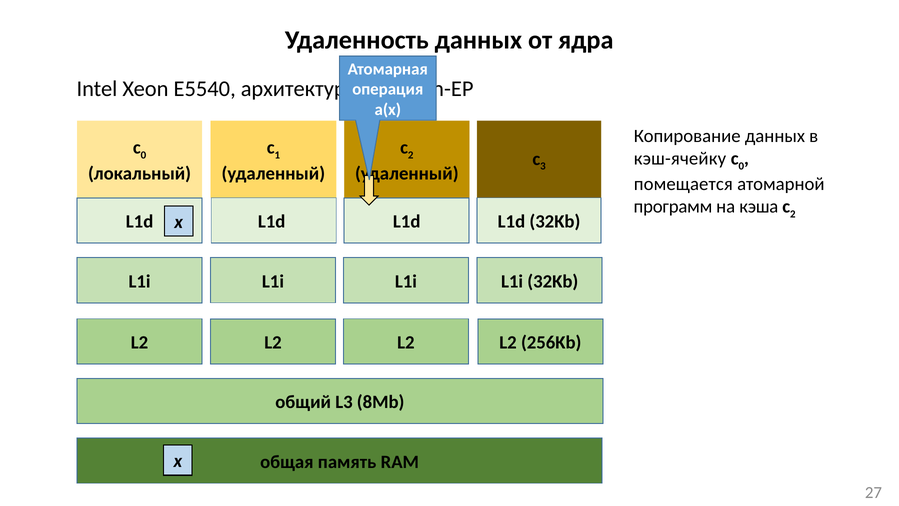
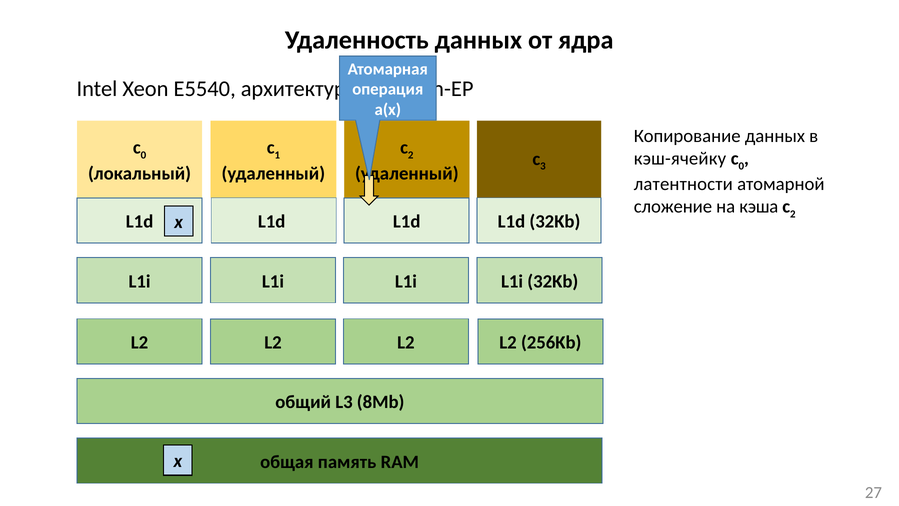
помещается: помещается -> латентности
программ: программ -> сложение
